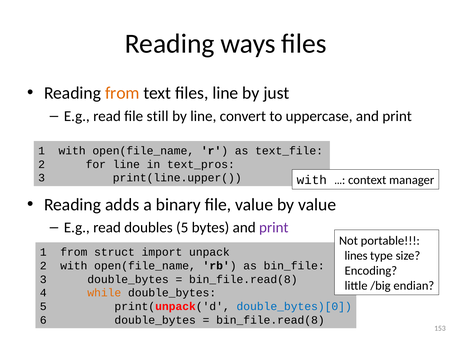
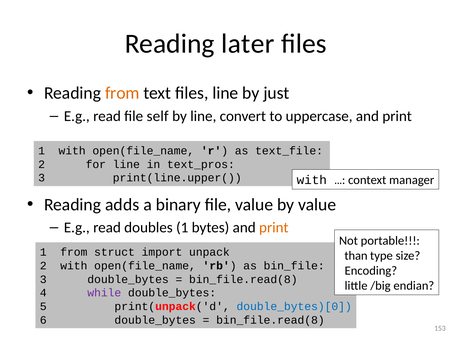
ways: ways -> later
still: still -> self
doubles 5: 5 -> 1
print at (274, 228) colour: purple -> orange
lines: lines -> than
while colour: orange -> purple
